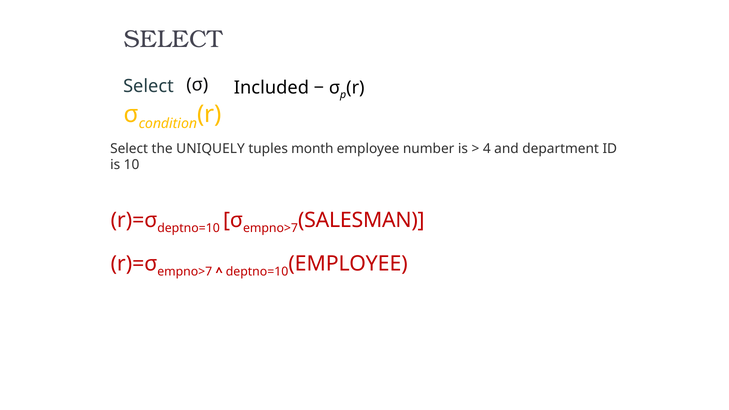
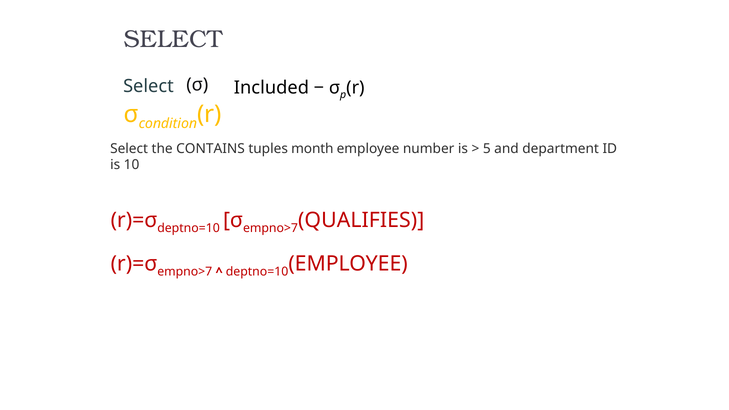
UNIQUELY: UNIQUELY -> CONTAINS
4: 4 -> 5
SALESMAN: SALESMAN -> QUALIFIES
